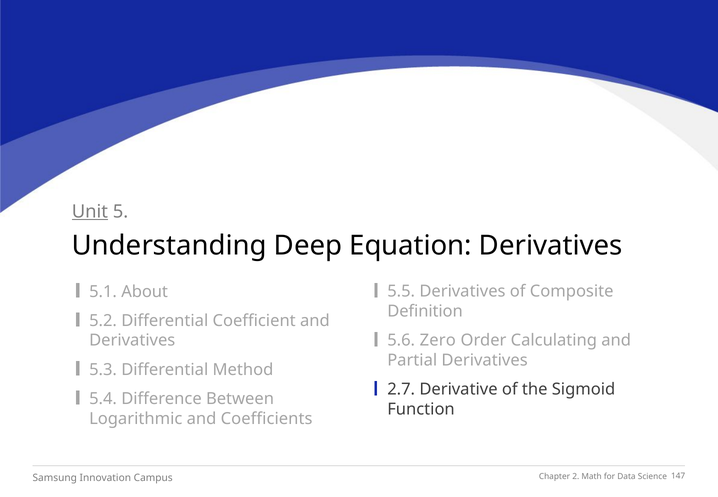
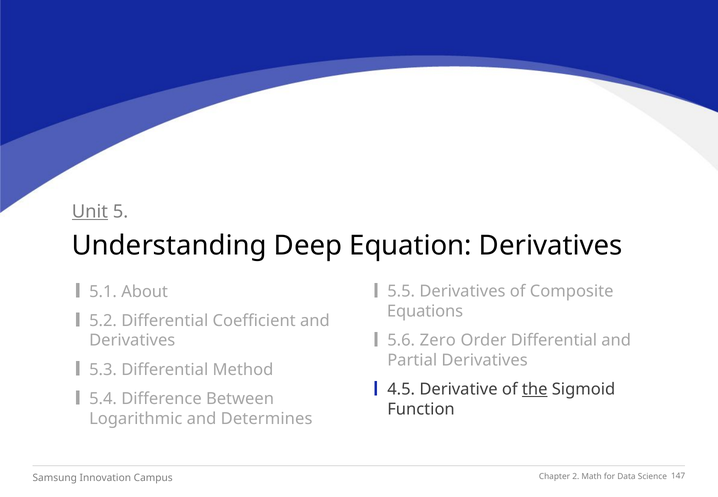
Definition: Definition -> Equations
Order Calculating: Calculating -> Differential
2.7: 2.7 -> 4.5
the underline: none -> present
Coefficients: Coefficients -> Determines
